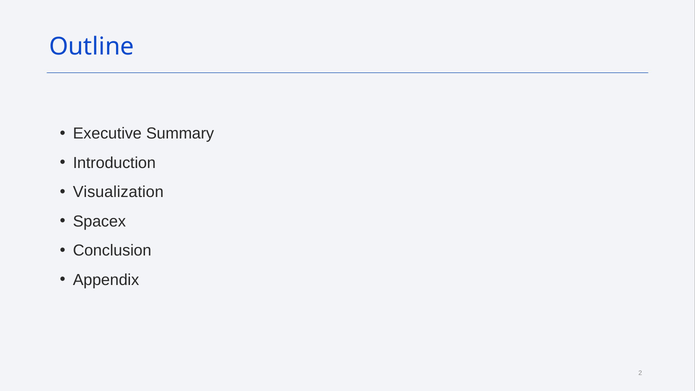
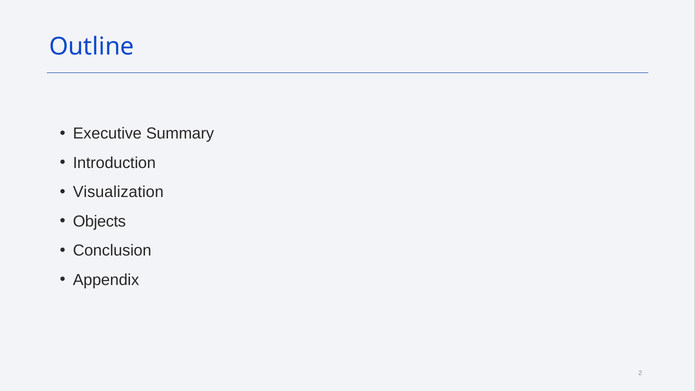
Spacex: Spacex -> Objects
